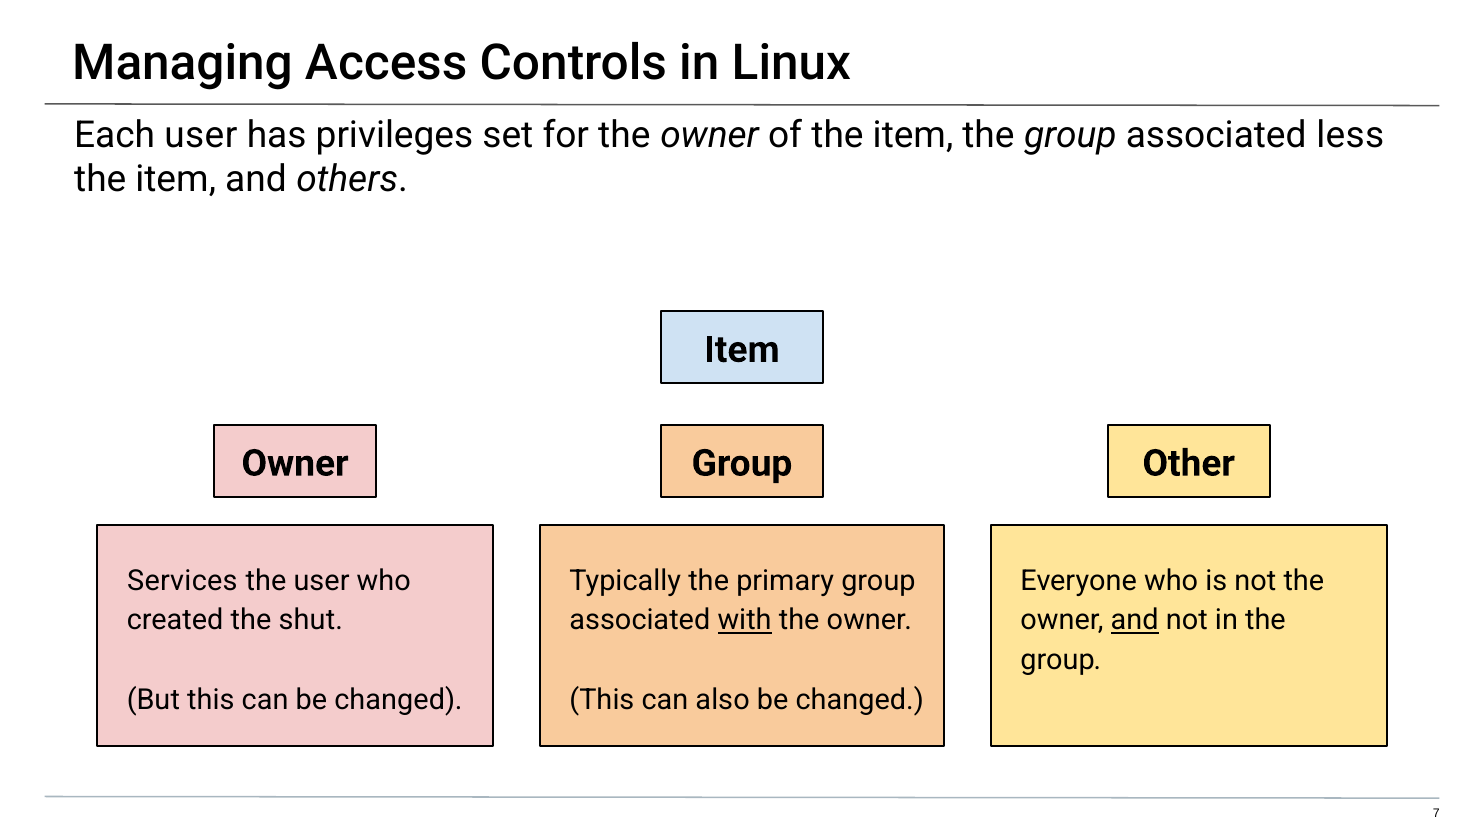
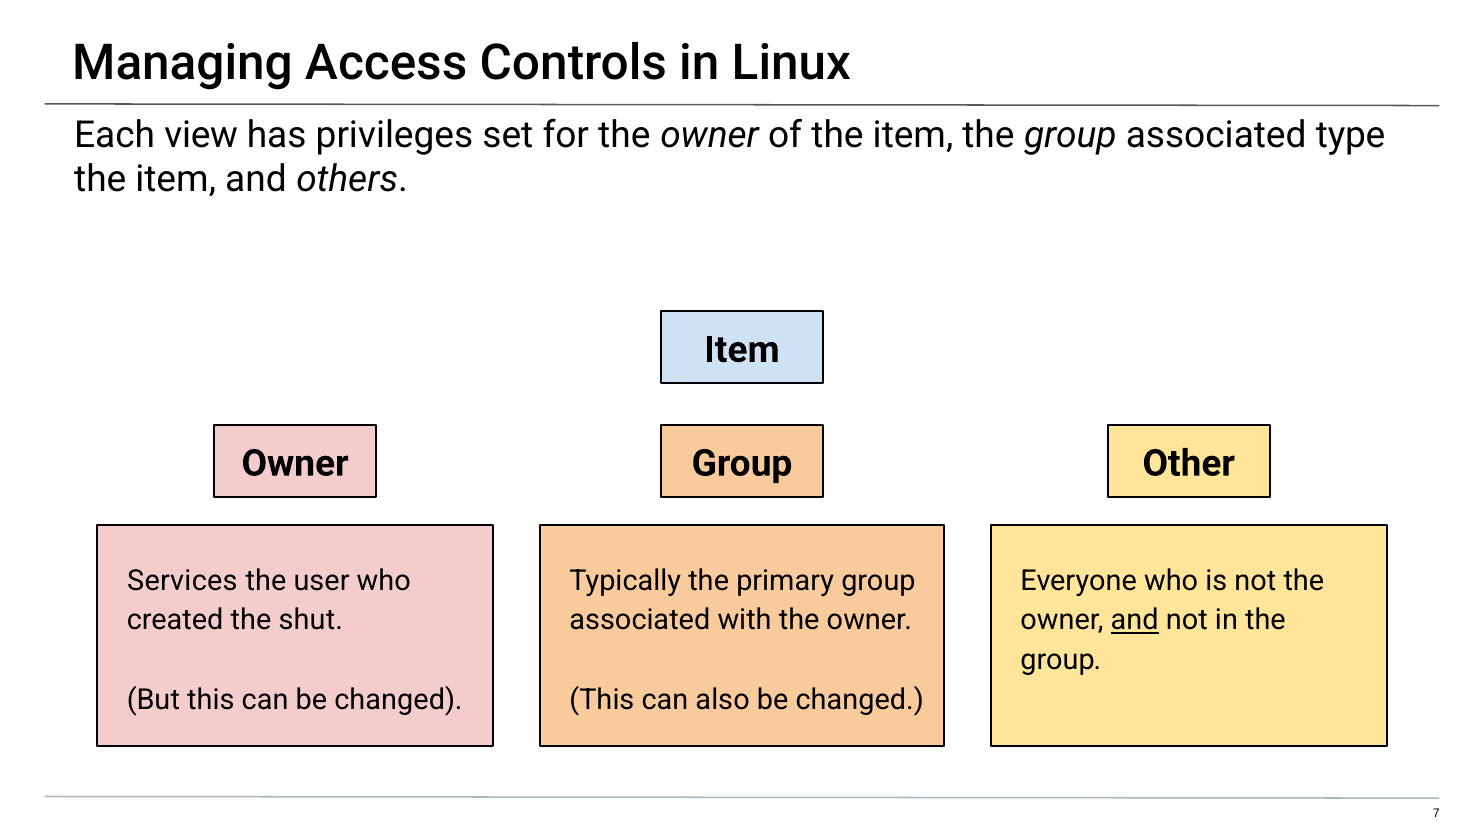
Each user: user -> view
less: less -> type
with underline: present -> none
